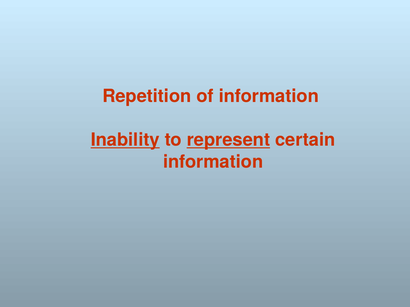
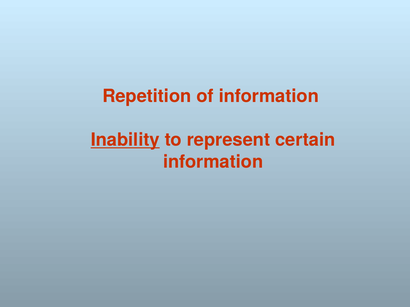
represent underline: present -> none
